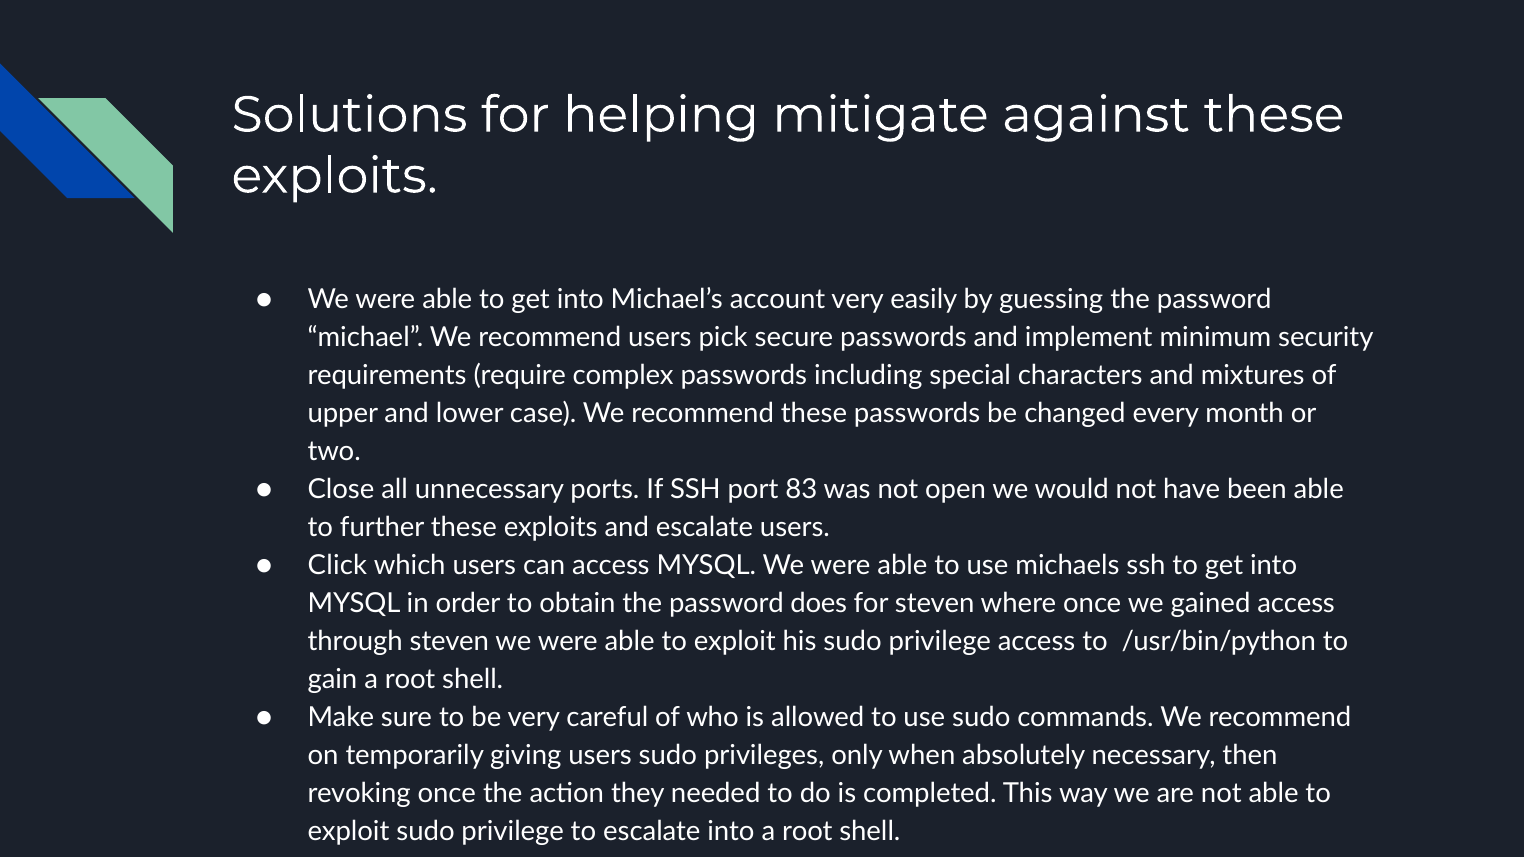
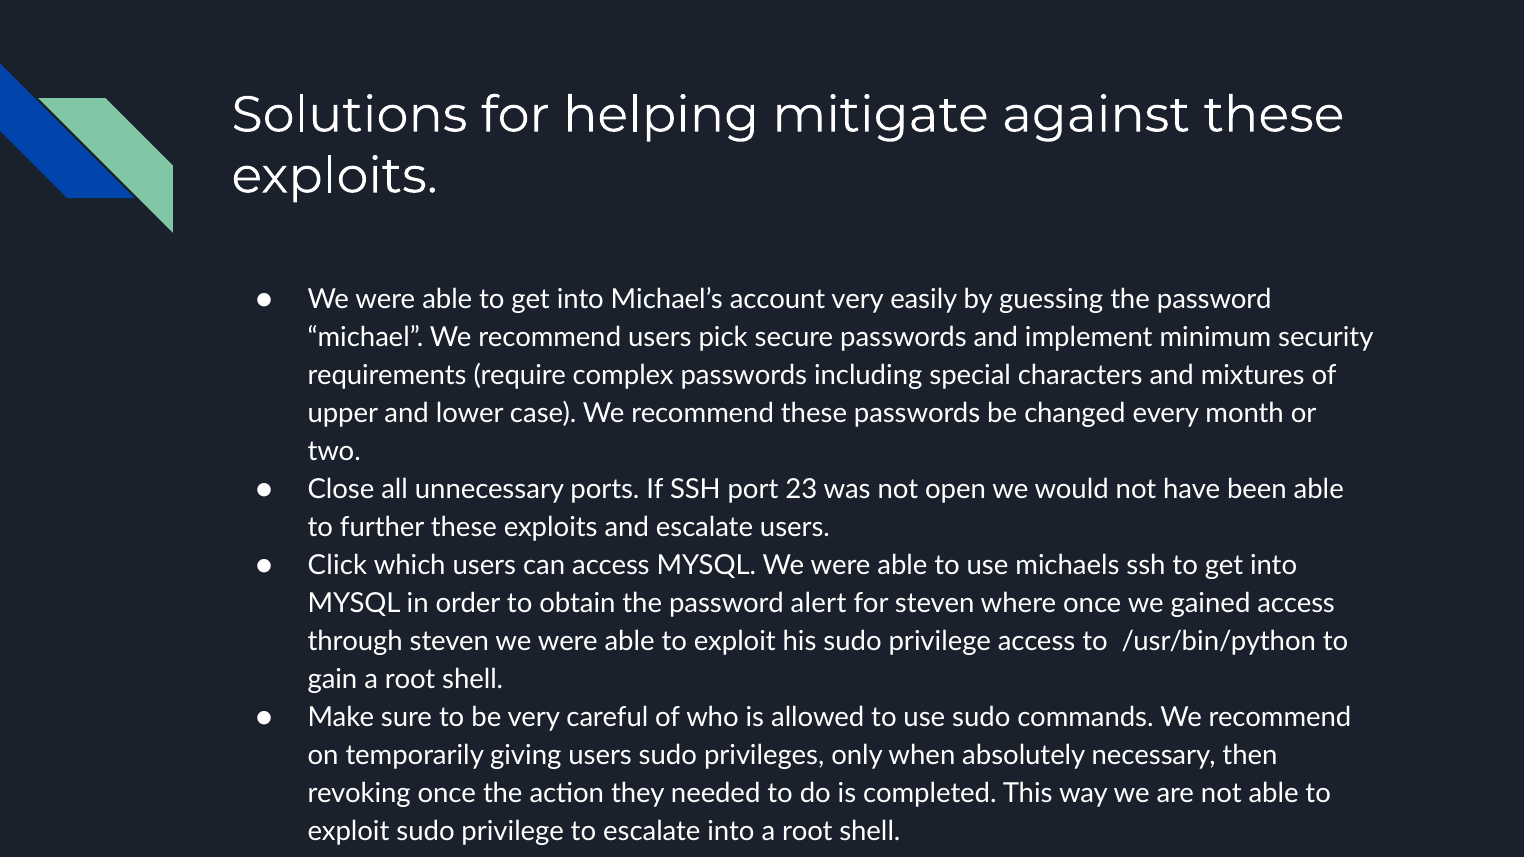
83: 83 -> 23
does: does -> alert
